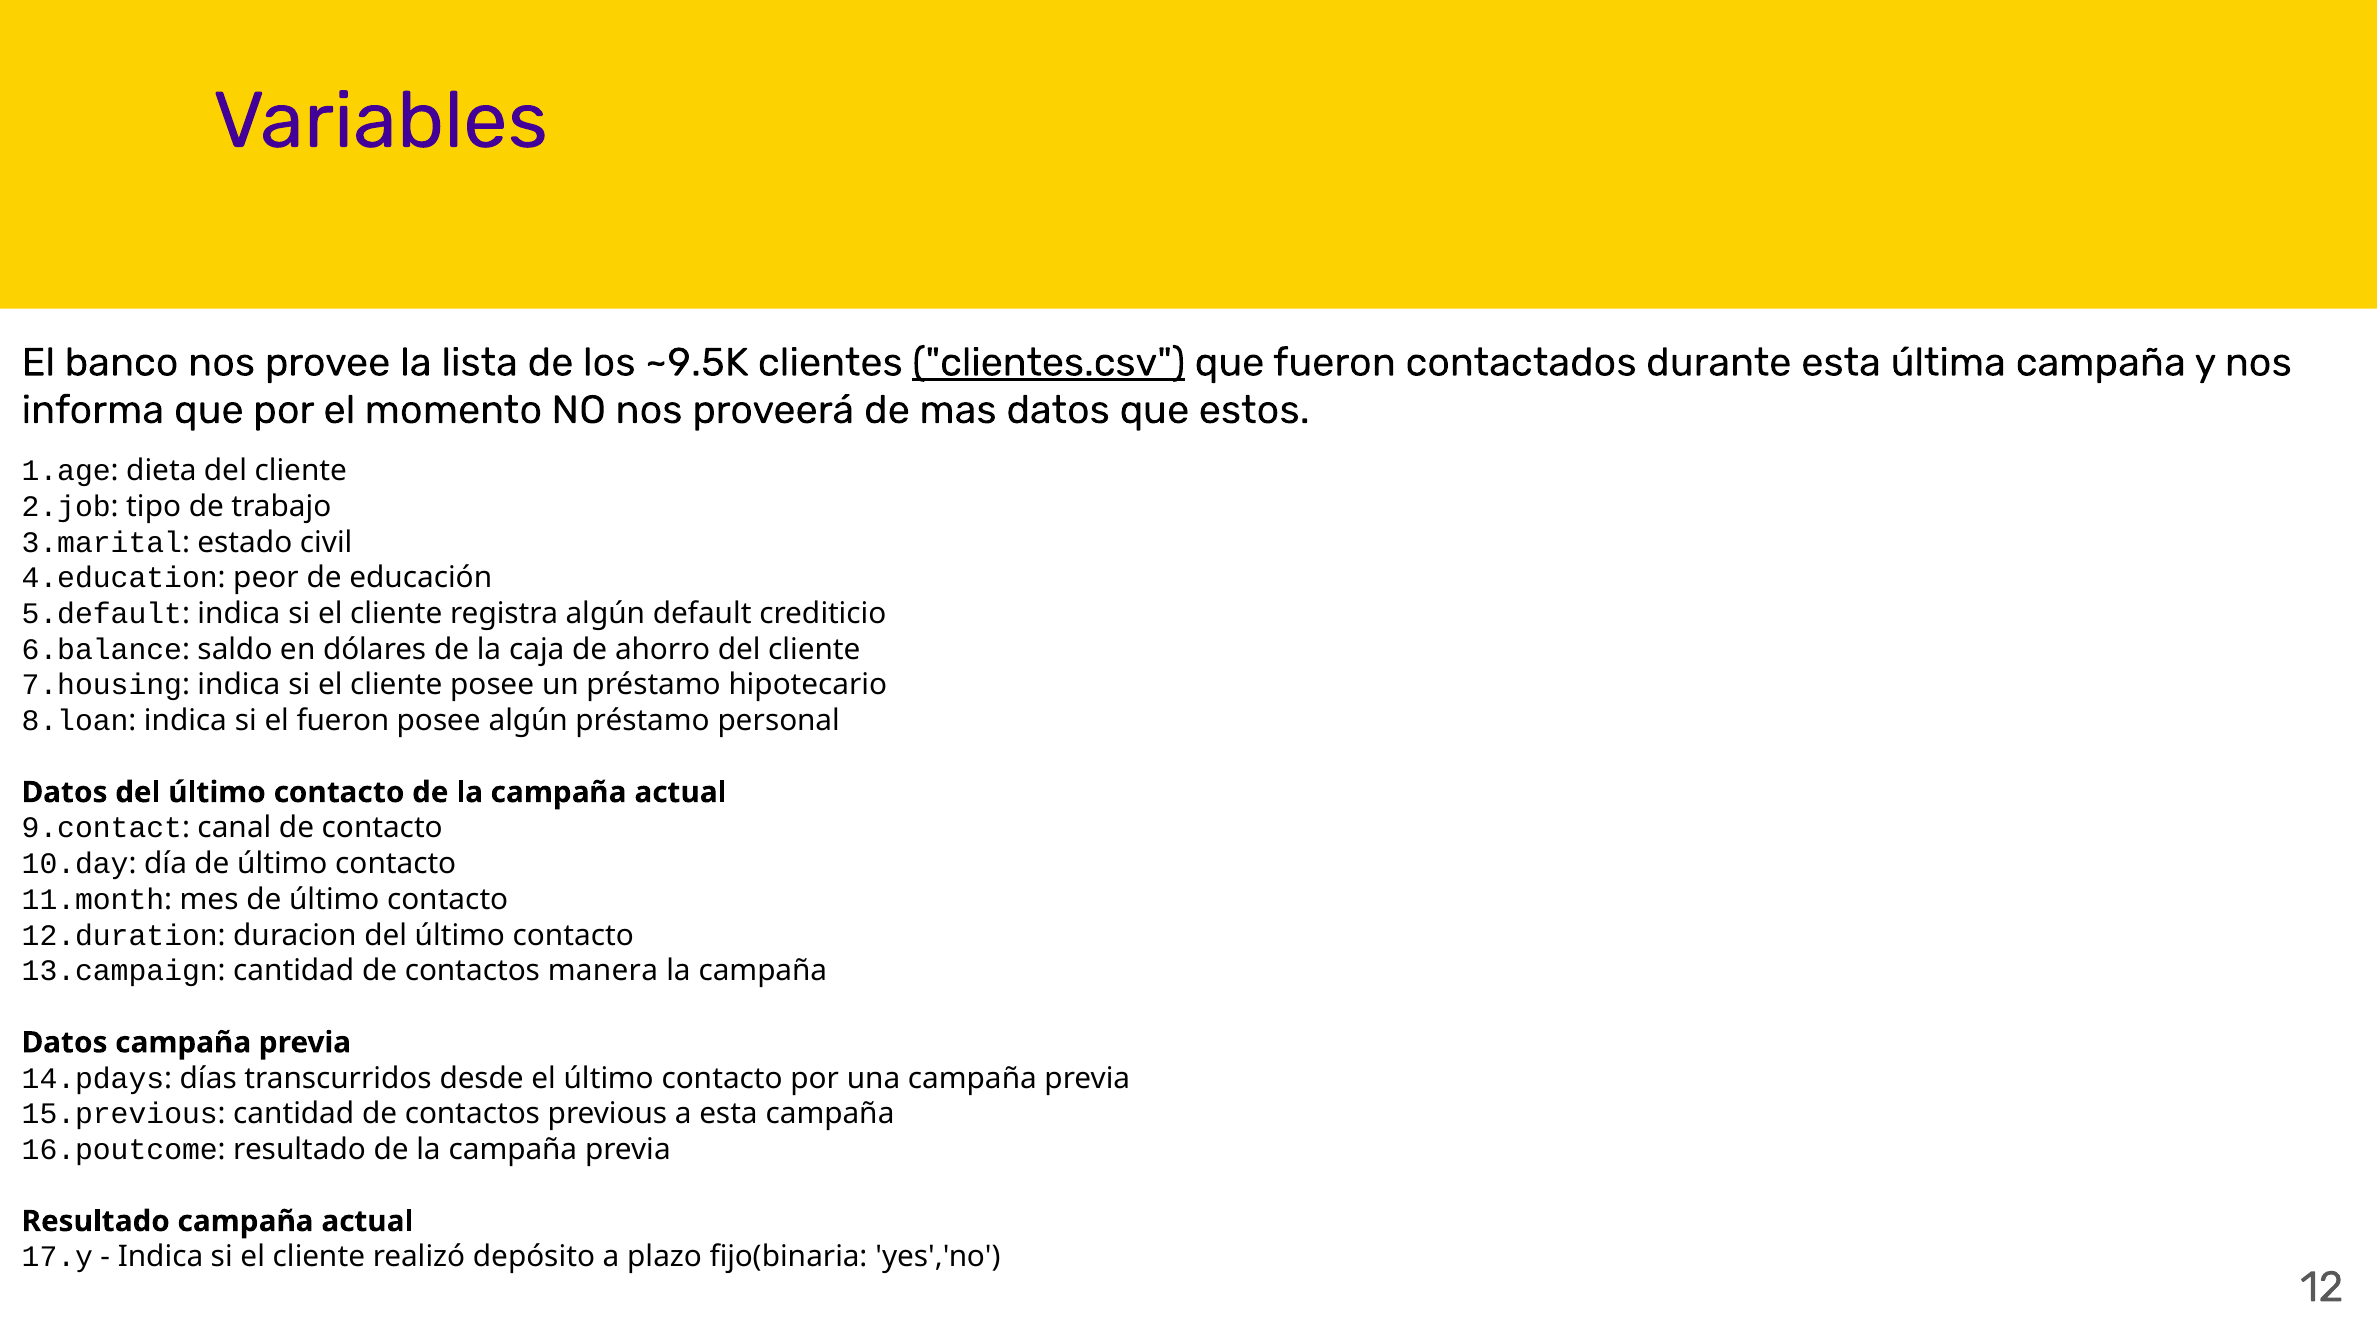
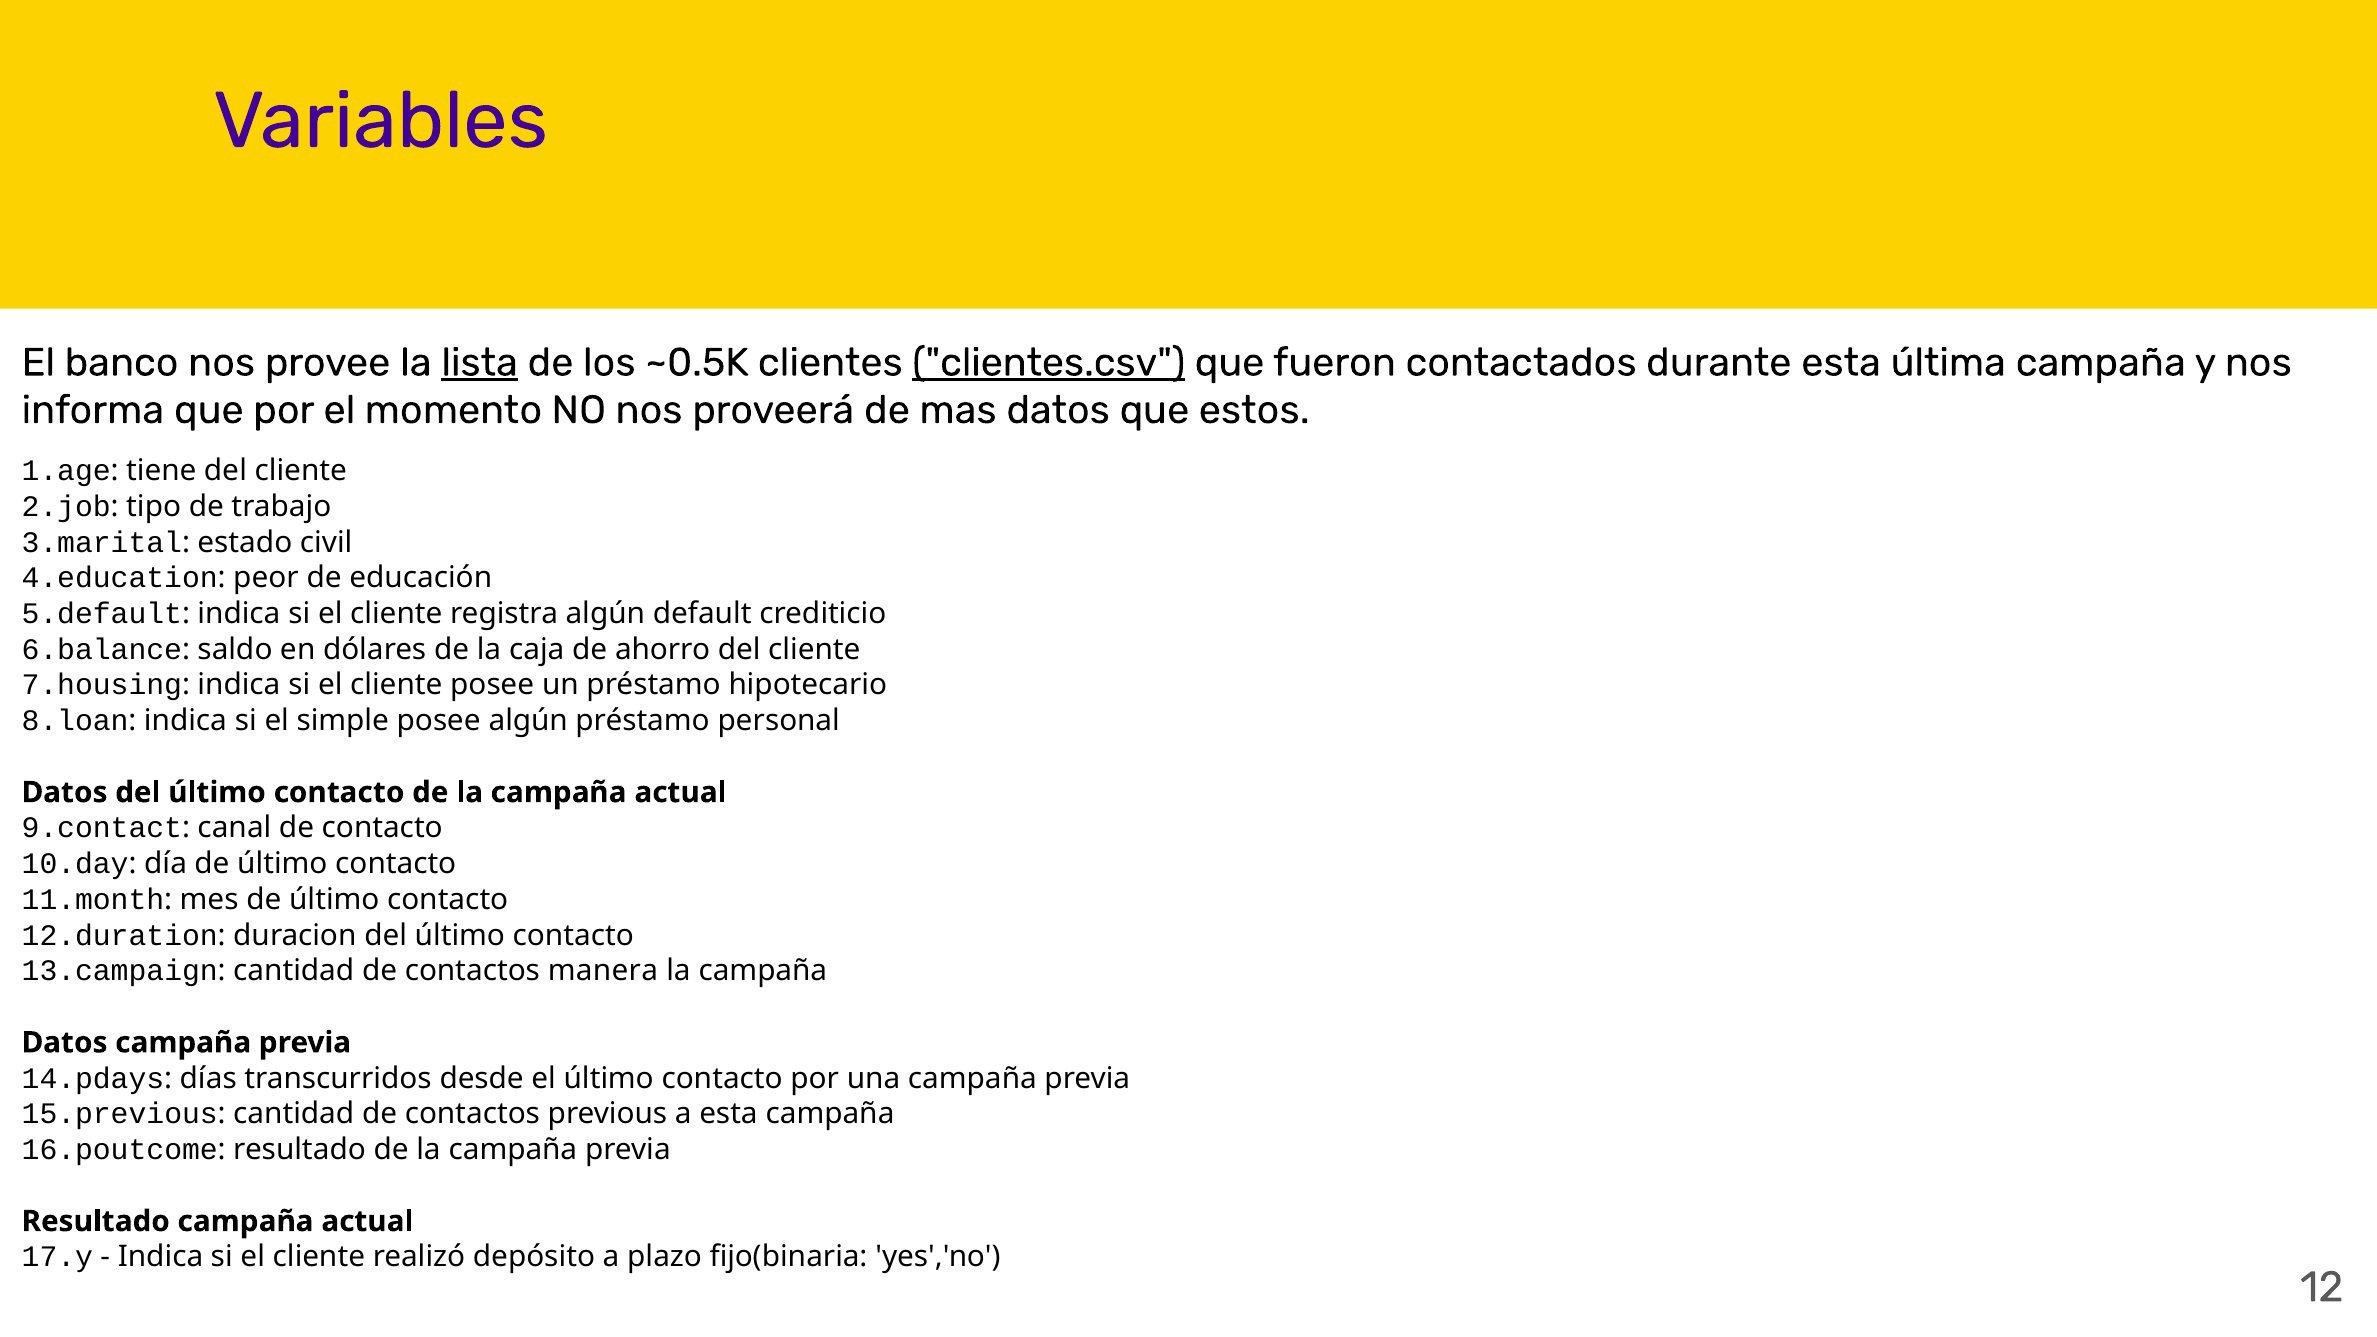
lista underline: none -> present
~9.5K: ~9.5K -> ~0.5K
dieta: dieta -> tiene
el fueron: fueron -> simple
